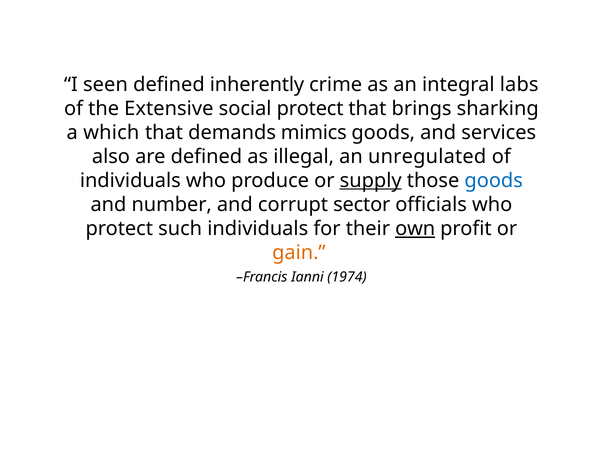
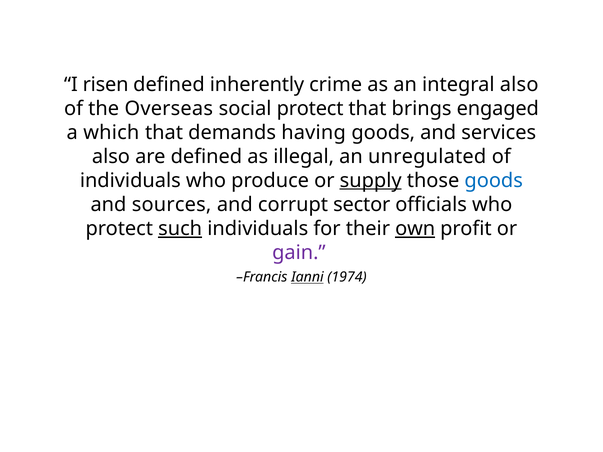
seen: seen -> risen
integral labs: labs -> also
Extensive: Extensive -> Overseas
sharking: sharking -> engaged
mimics: mimics -> having
number: number -> sources
such underline: none -> present
gain colour: orange -> purple
Ianni underline: none -> present
